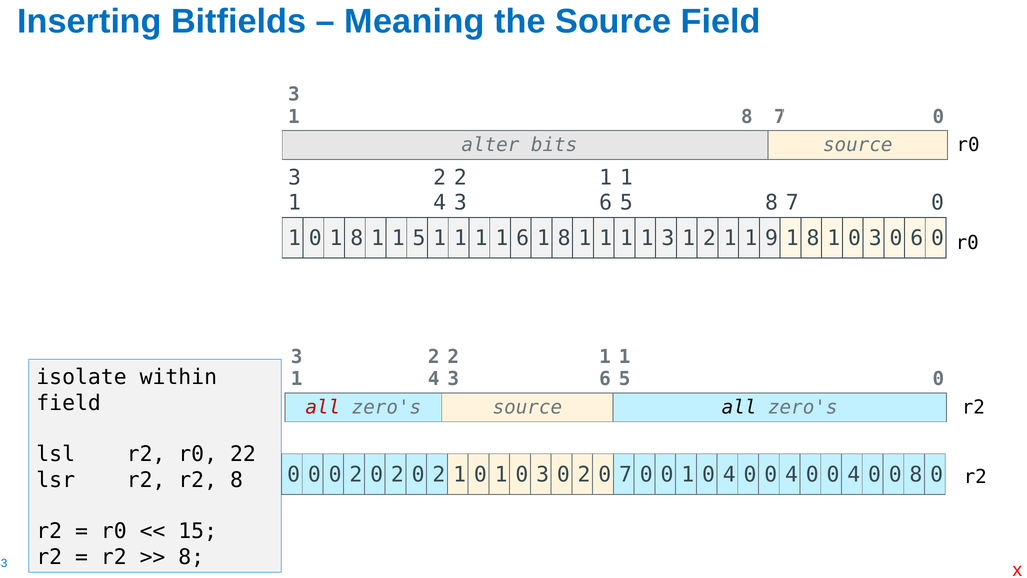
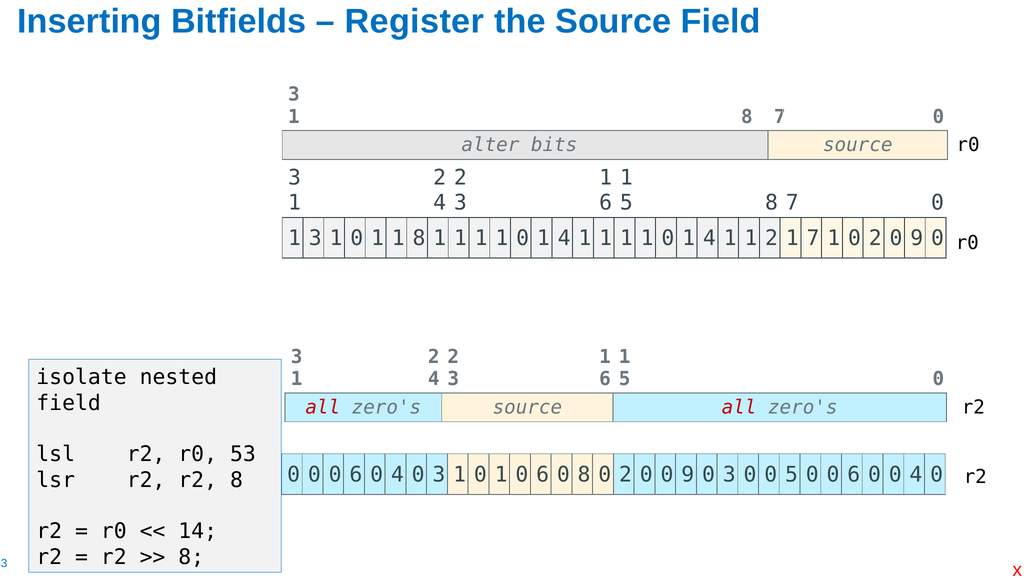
Meaning: Meaning -> Register
0 at (315, 238): 0 -> 3
8 at (357, 238): 8 -> 0
1 1 5: 5 -> 8
6 at (523, 238): 6 -> 0
8 at (564, 238): 8 -> 4
3 at (668, 238): 3 -> 0
2 at (709, 238): 2 -> 4
1 1 9: 9 -> 2
8 at (813, 238): 8 -> 7
3 at (875, 238): 3 -> 2
6 at (917, 238): 6 -> 9
within: within -> nested
all at (739, 407) colour: black -> red
22: 22 -> 53
0 0 0 2: 2 -> 6
2 at (397, 474): 2 -> 4
2 at (439, 474): 2 -> 3
0 1 0 3: 3 -> 6
2 at (584, 474): 2 -> 8
7 at (626, 474): 7 -> 2
0 0 1: 1 -> 9
4 at (729, 474): 4 -> 3
4 at (791, 474): 4 -> 5
4 at (854, 474): 4 -> 6
0 0 8: 8 -> 4
15: 15 -> 14
